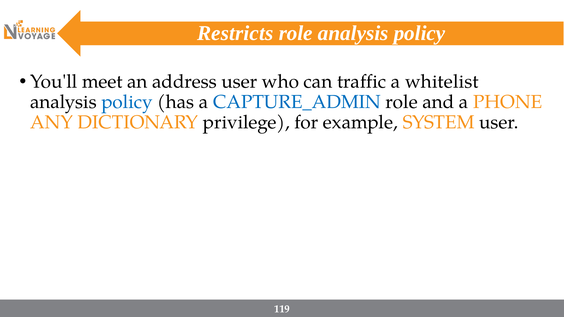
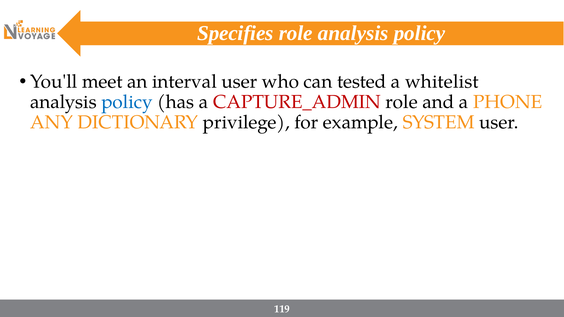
Restricts: Restricts -> Specifies
address: address -> interval
traffic: traffic -> tested
CAPTURE_ADMIN colour: blue -> red
